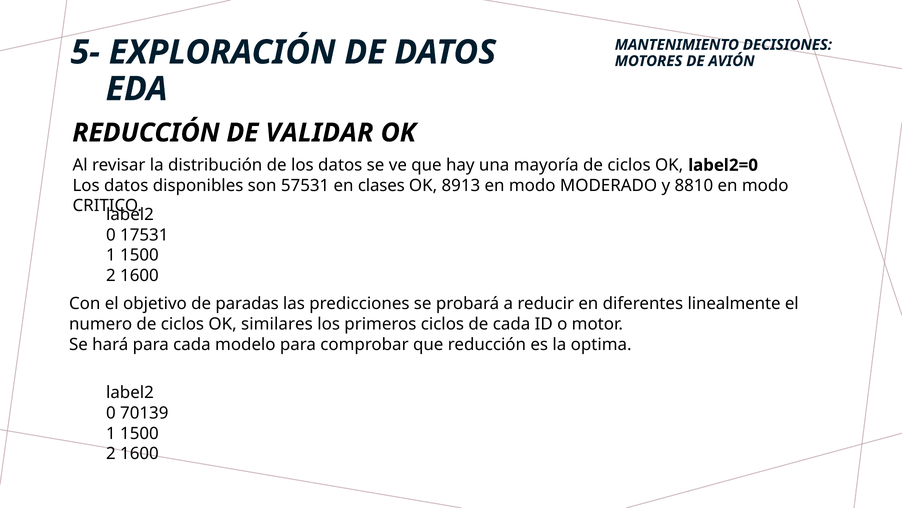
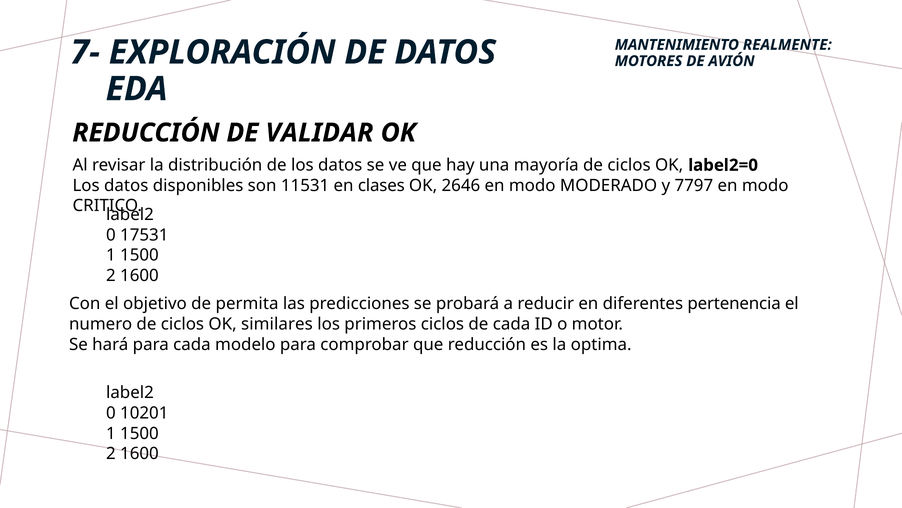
DECISIONES: DECISIONES -> REALMENTE
5-: 5- -> 7-
57531: 57531 -> 11531
8913: 8913 -> 2646
8810: 8810 -> 7797
paradas: paradas -> permita
linealmente: linealmente -> pertenencia
70139: 70139 -> 10201
